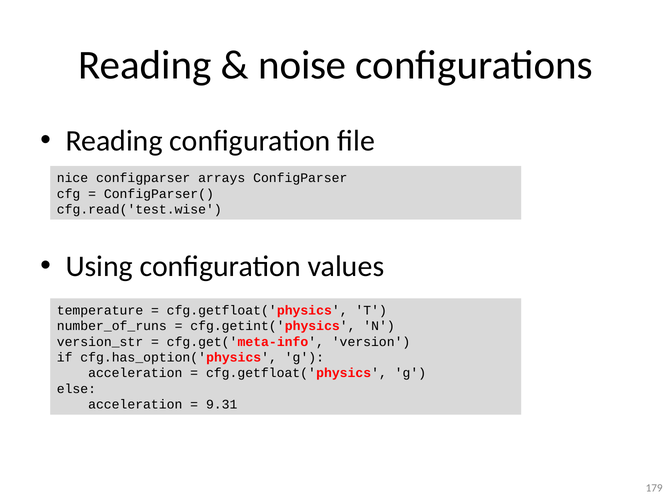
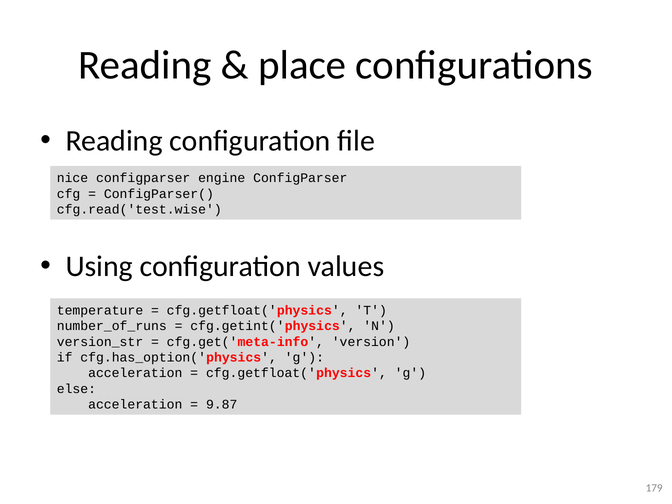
noise: noise -> place
arrays: arrays -> engine
9.31: 9.31 -> 9.87
